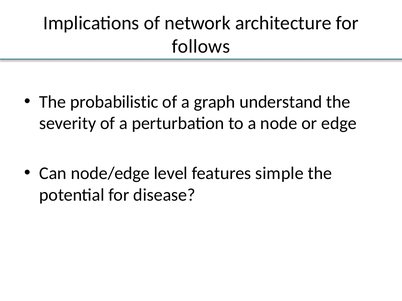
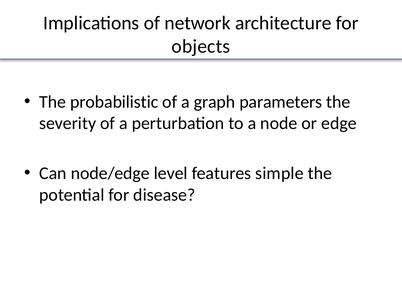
follows: follows -> objects
understand: understand -> parameters
